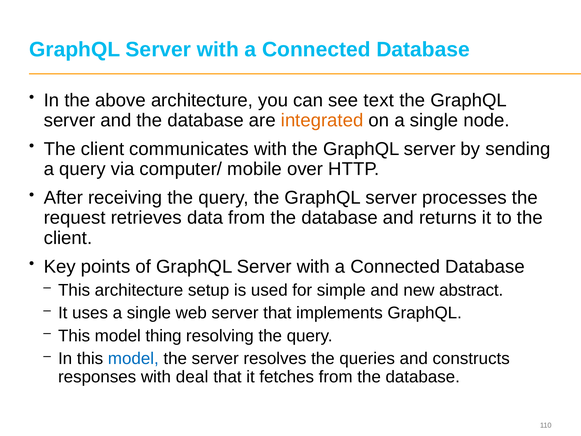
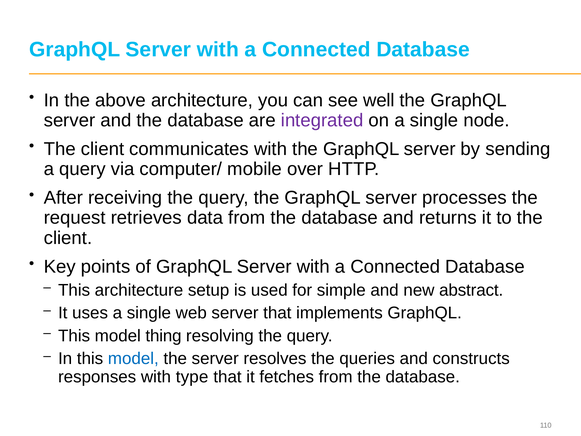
text: text -> well
integrated colour: orange -> purple
deal: deal -> type
